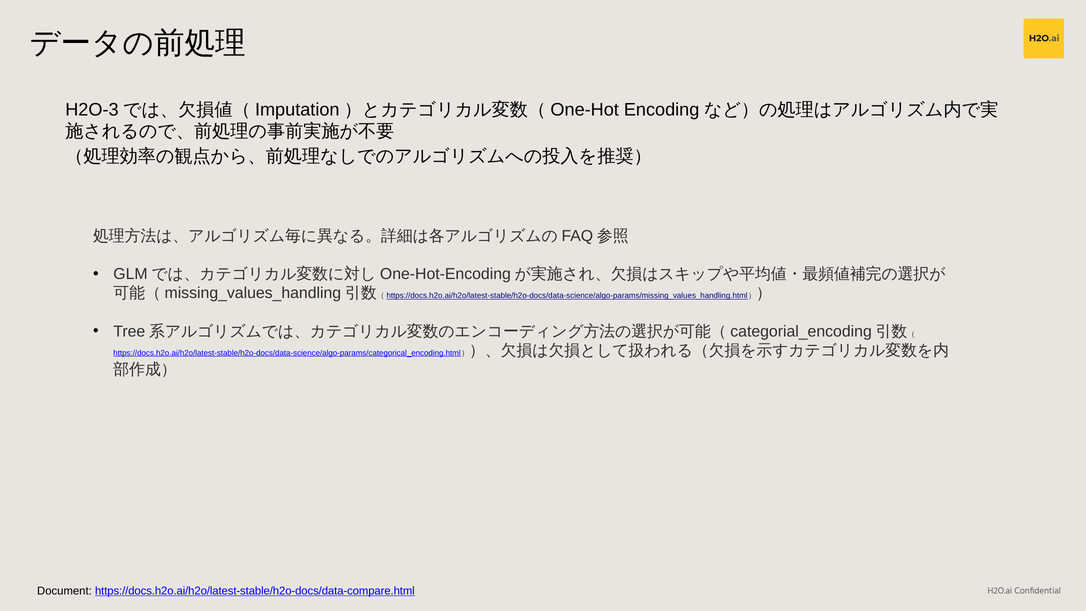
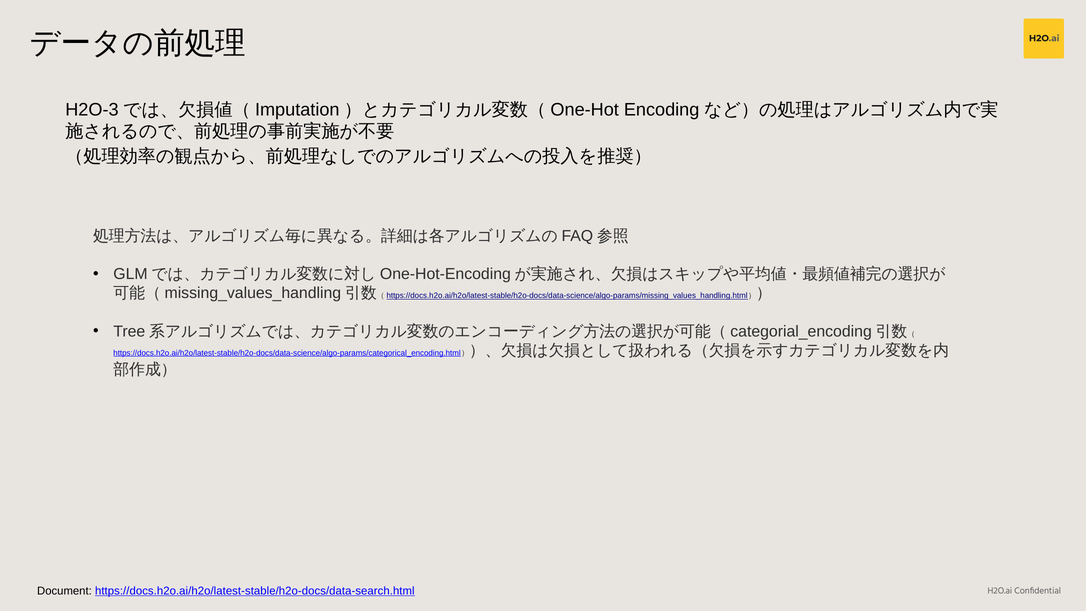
https://docs.h2o.ai/h2o/latest-stable/h2o-docs/data-compare.html: https://docs.h2o.ai/h2o/latest-stable/h2o-docs/data-compare.html -> https://docs.h2o.ai/h2o/latest-stable/h2o-docs/data-search.html
